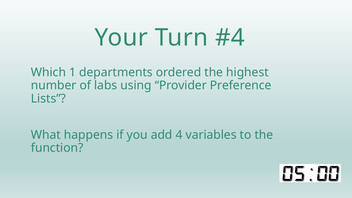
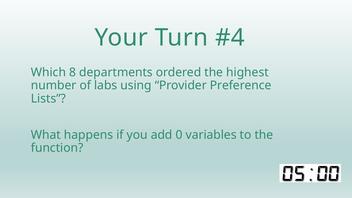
1: 1 -> 8
4: 4 -> 0
